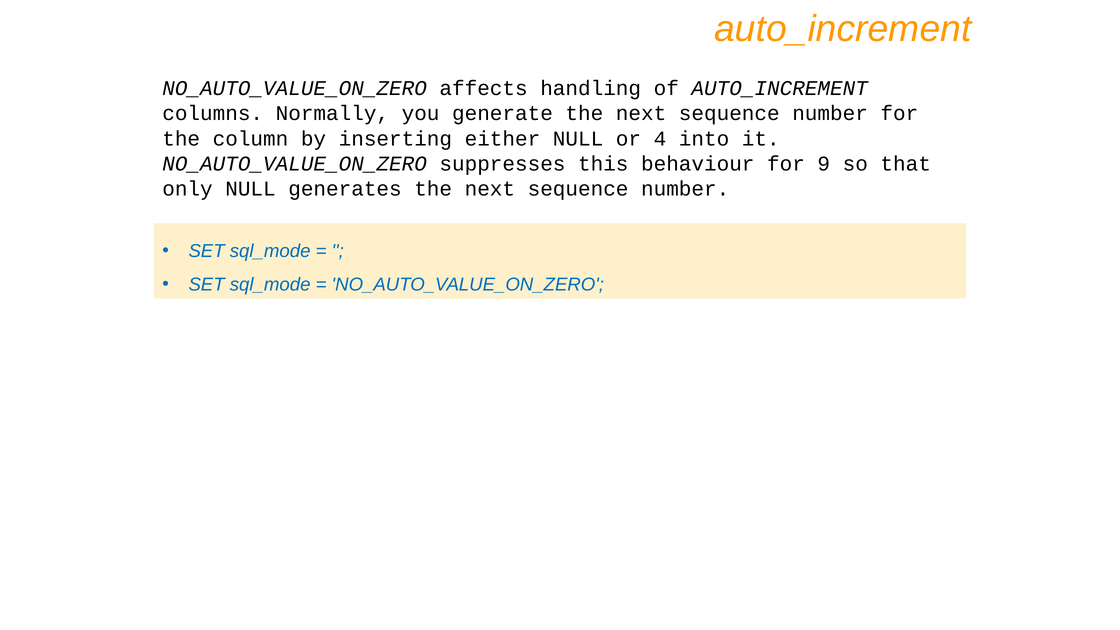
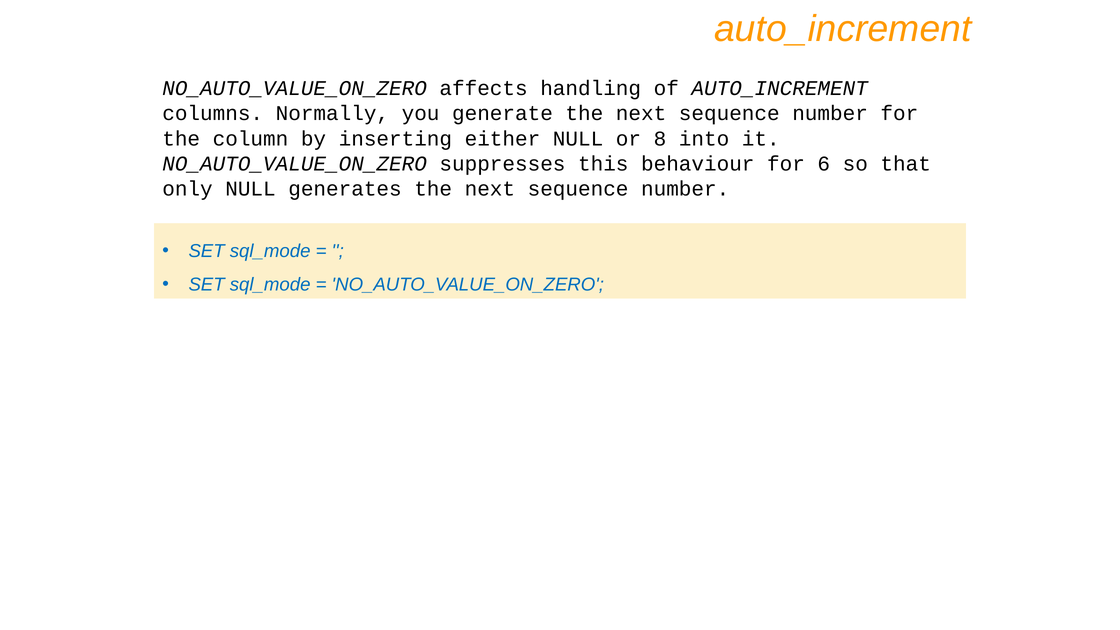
4: 4 -> 8
9: 9 -> 6
